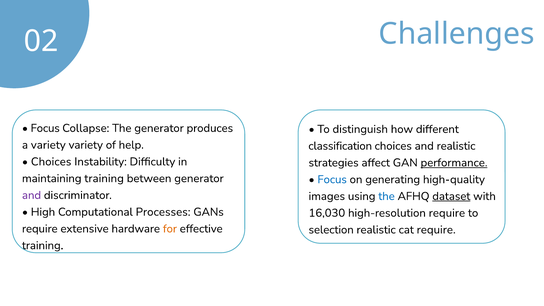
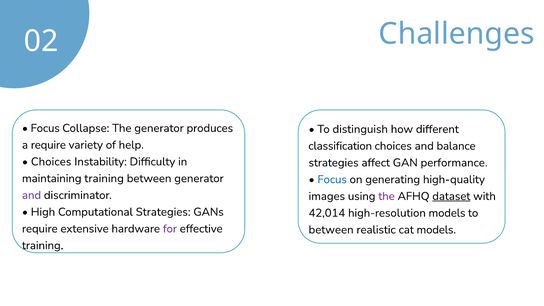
a variety: variety -> require
and realistic: realistic -> balance
performance underline: present -> none
the at (387, 196) colour: blue -> purple
Computational Processes: Processes -> Strategies
16,030: 16,030 -> 42,014
high-resolution require: require -> models
for colour: orange -> purple
selection at (331, 230): selection -> between
cat require: require -> models
